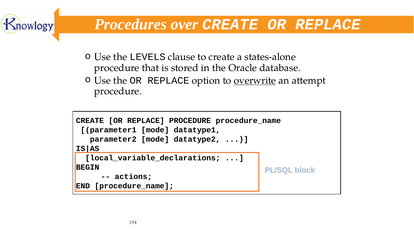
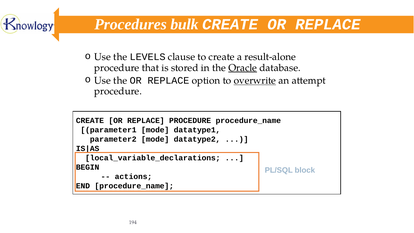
over: over -> bulk
states-alone: states-alone -> result-alone
Oracle underline: none -> present
